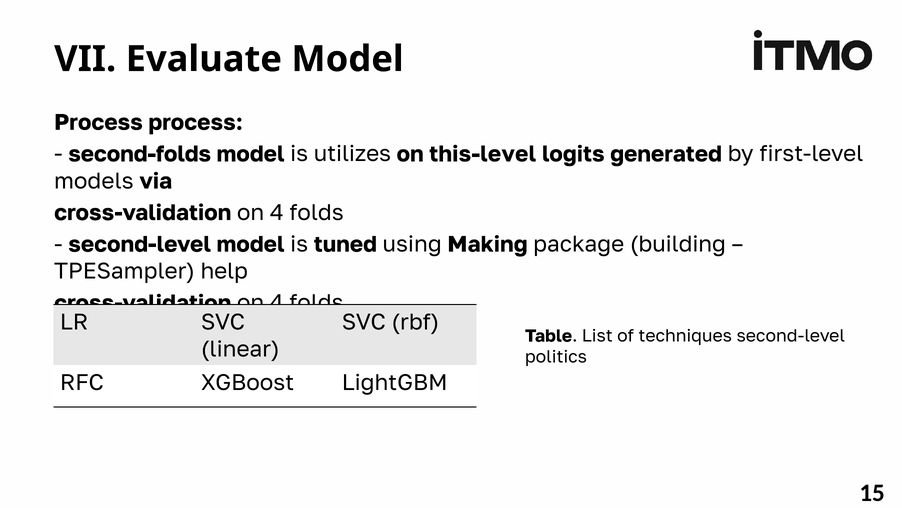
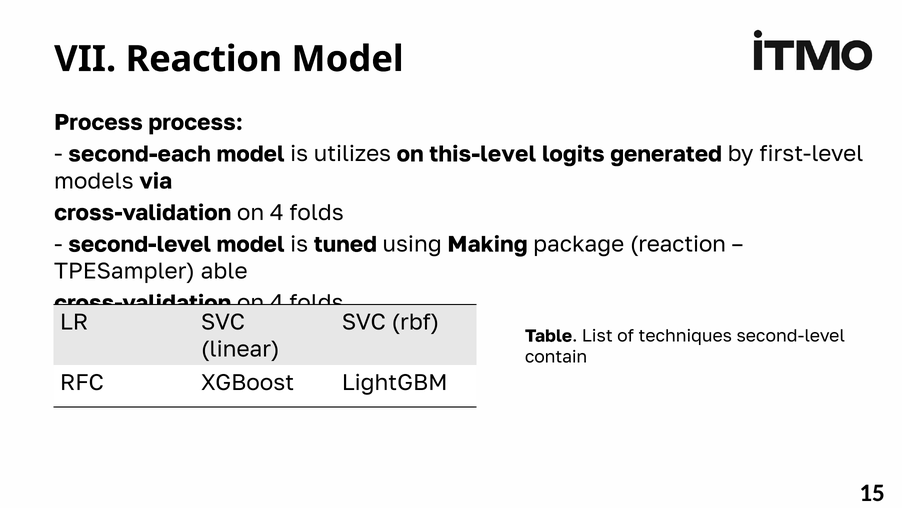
VII Evaluate: Evaluate -> Reaction
second-folds: second-folds -> second-each
package building: building -> reaction
help: help -> able
politics: politics -> contain
